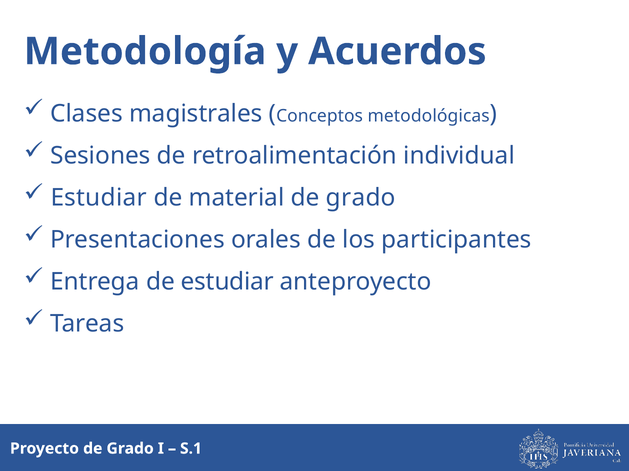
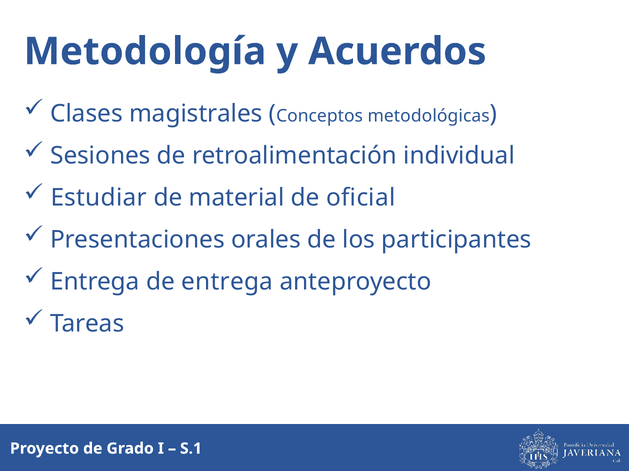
material de grado: grado -> oficial
de estudiar: estudiar -> entrega
